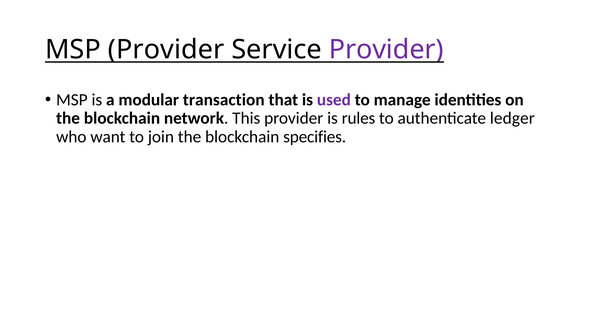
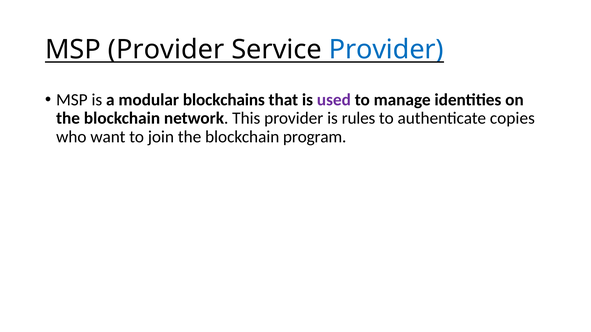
Provider at (386, 50) colour: purple -> blue
transaction: transaction -> blockchains
ledger: ledger -> copies
specifies: specifies -> program
